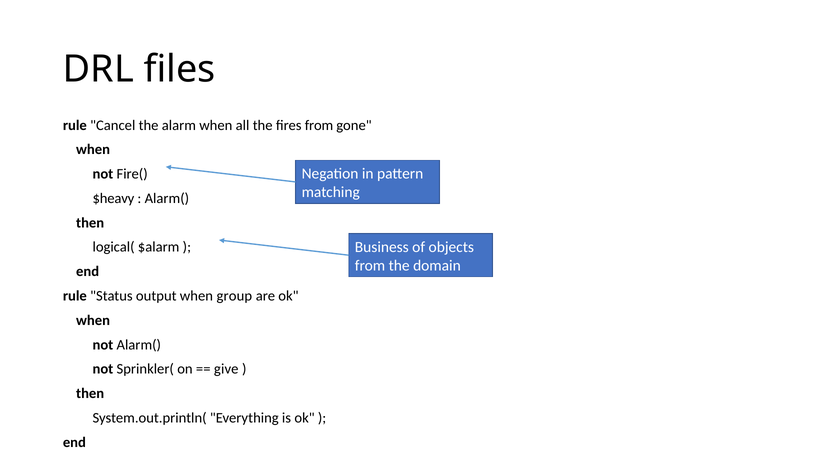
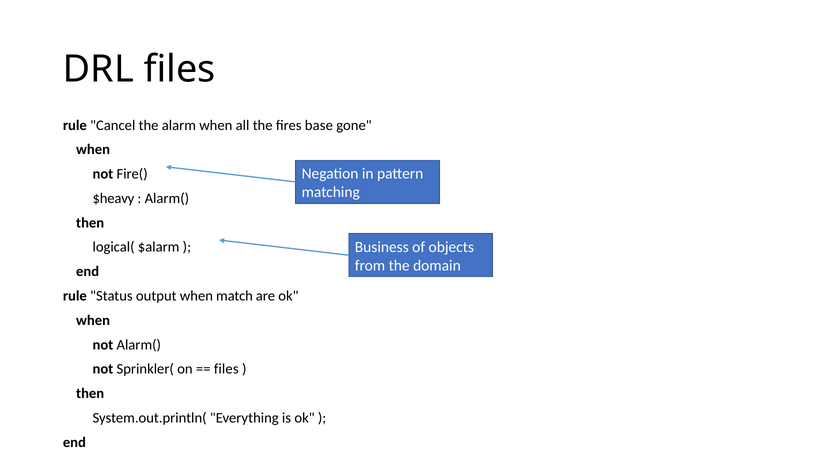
fires from: from -> base
group: group -> match
give at (226, 369): give -> files
